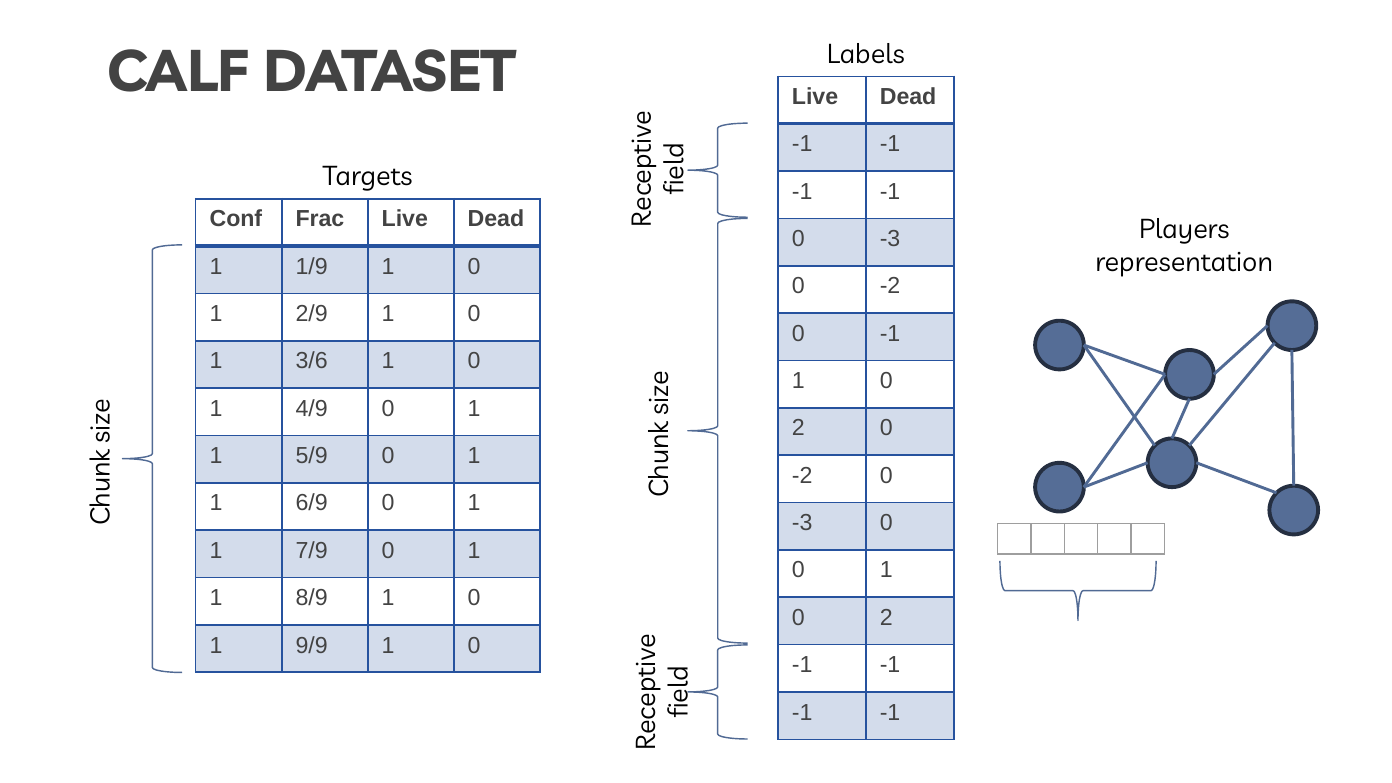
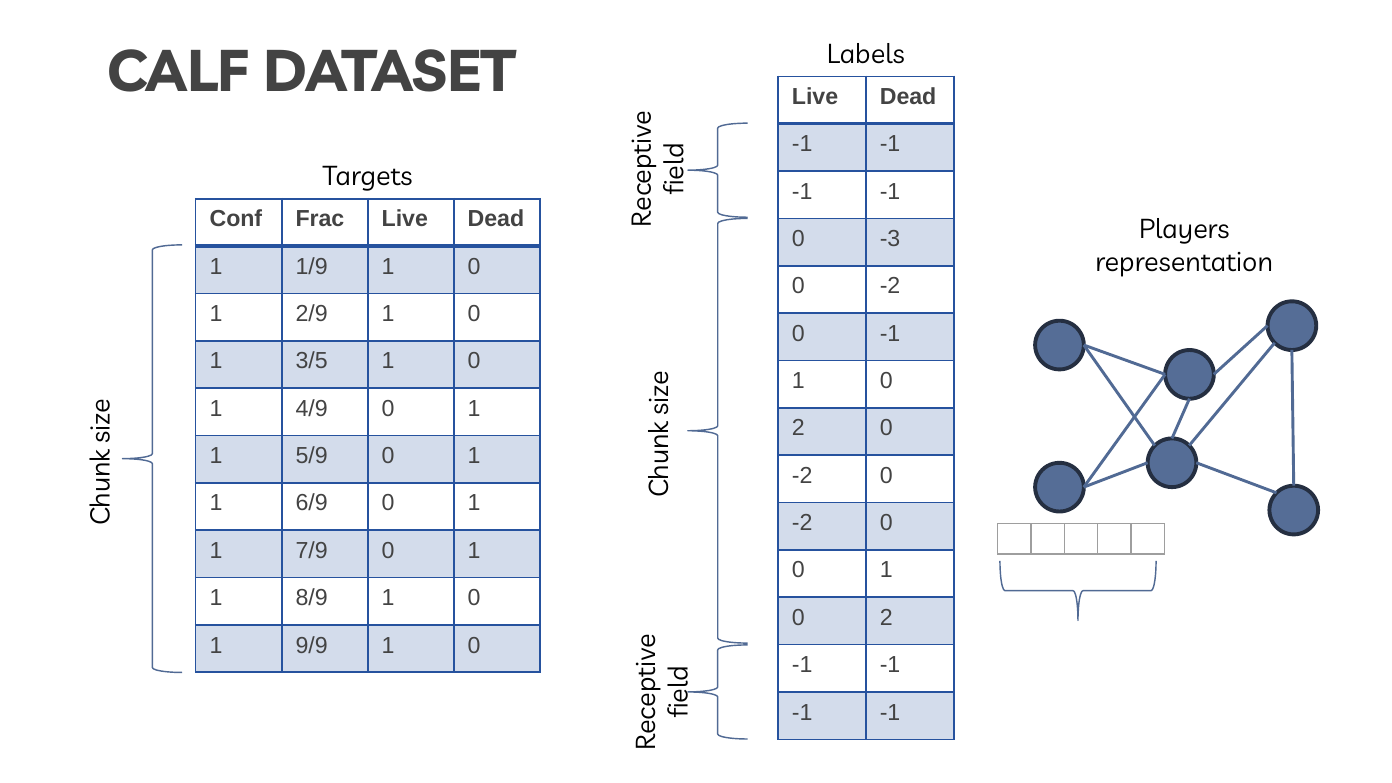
3/6: 3/6 -> 3/5
-3 at (802, 523): -3 -> -2
